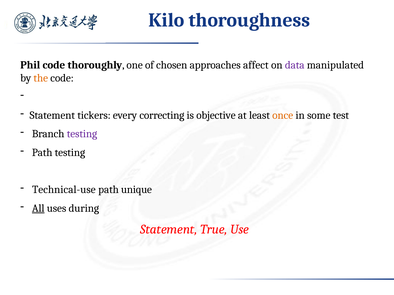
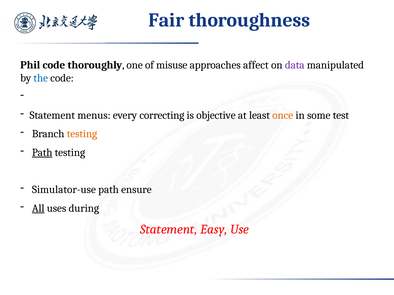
Kilo: Kilo -> Fair
chosen: chosen -> misuse
the colour: orange -> blue
tickers: tickers -> menus
testing at (82, 134) colour: purple -> orange
Path at (42, 153) underline: none -> present
Technical-use: Technical-use -> Simulator-use
unique: unique -> ensure
True: True -> Easy
